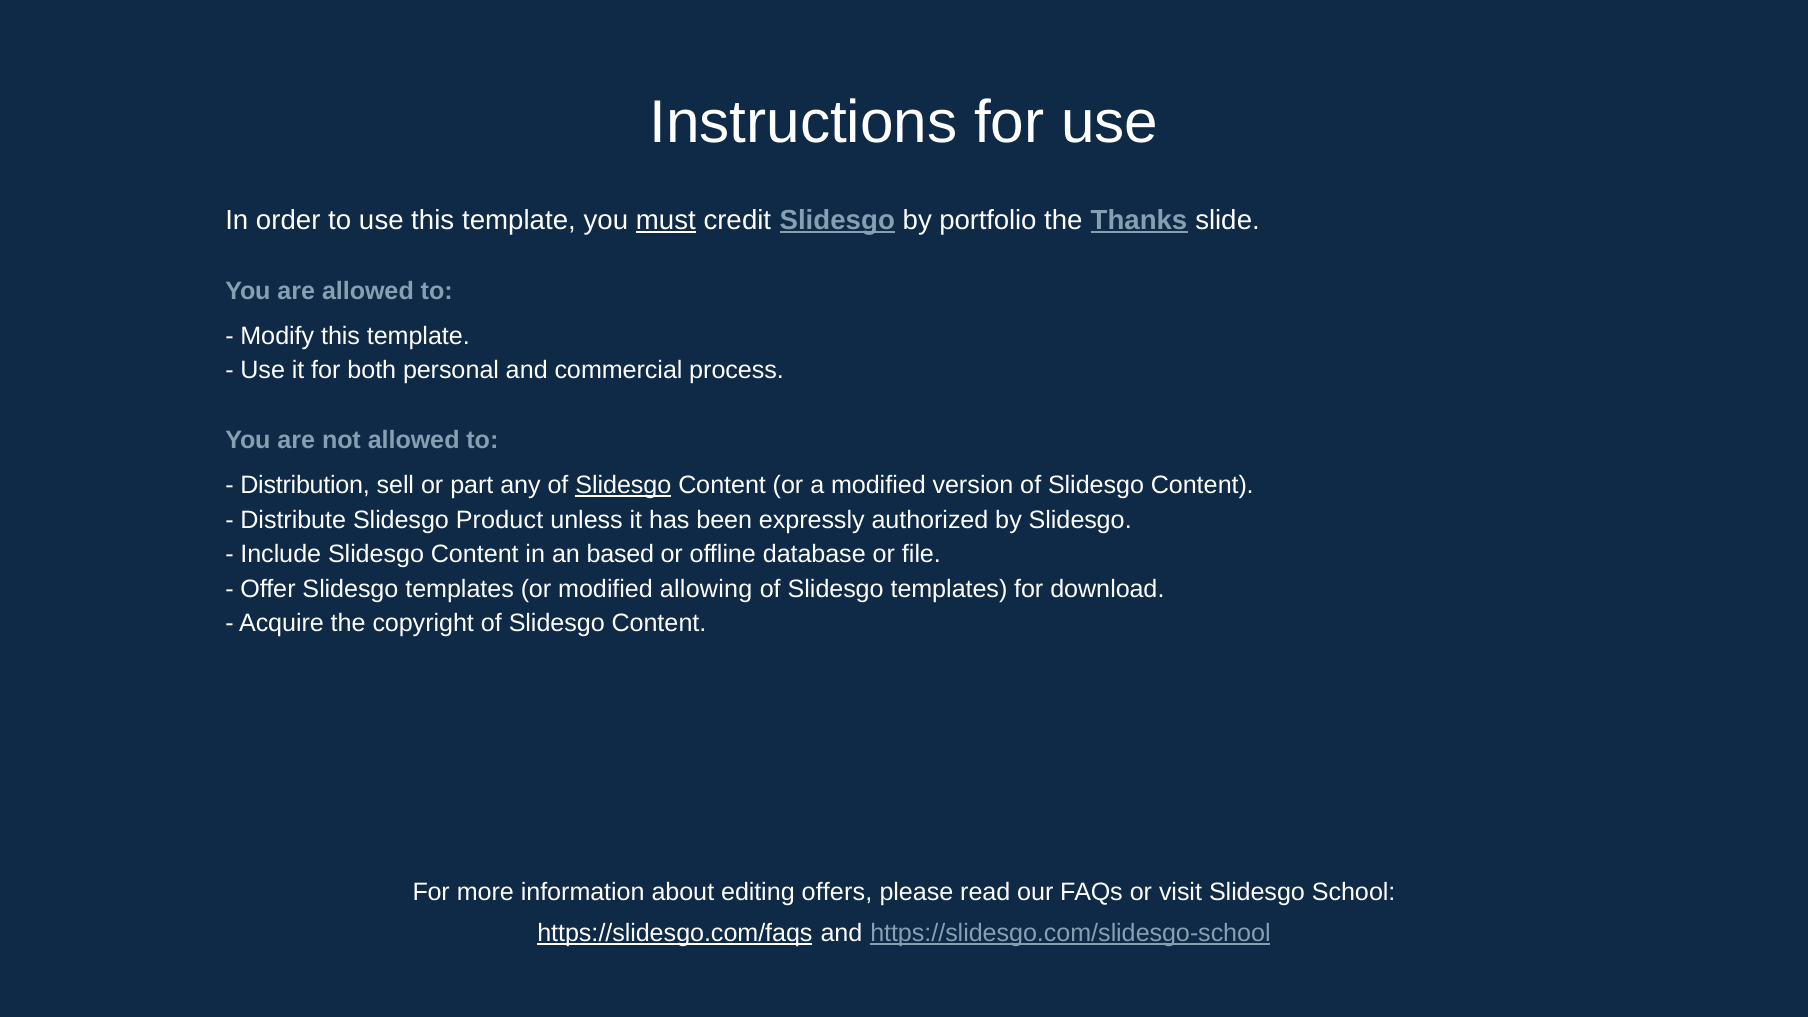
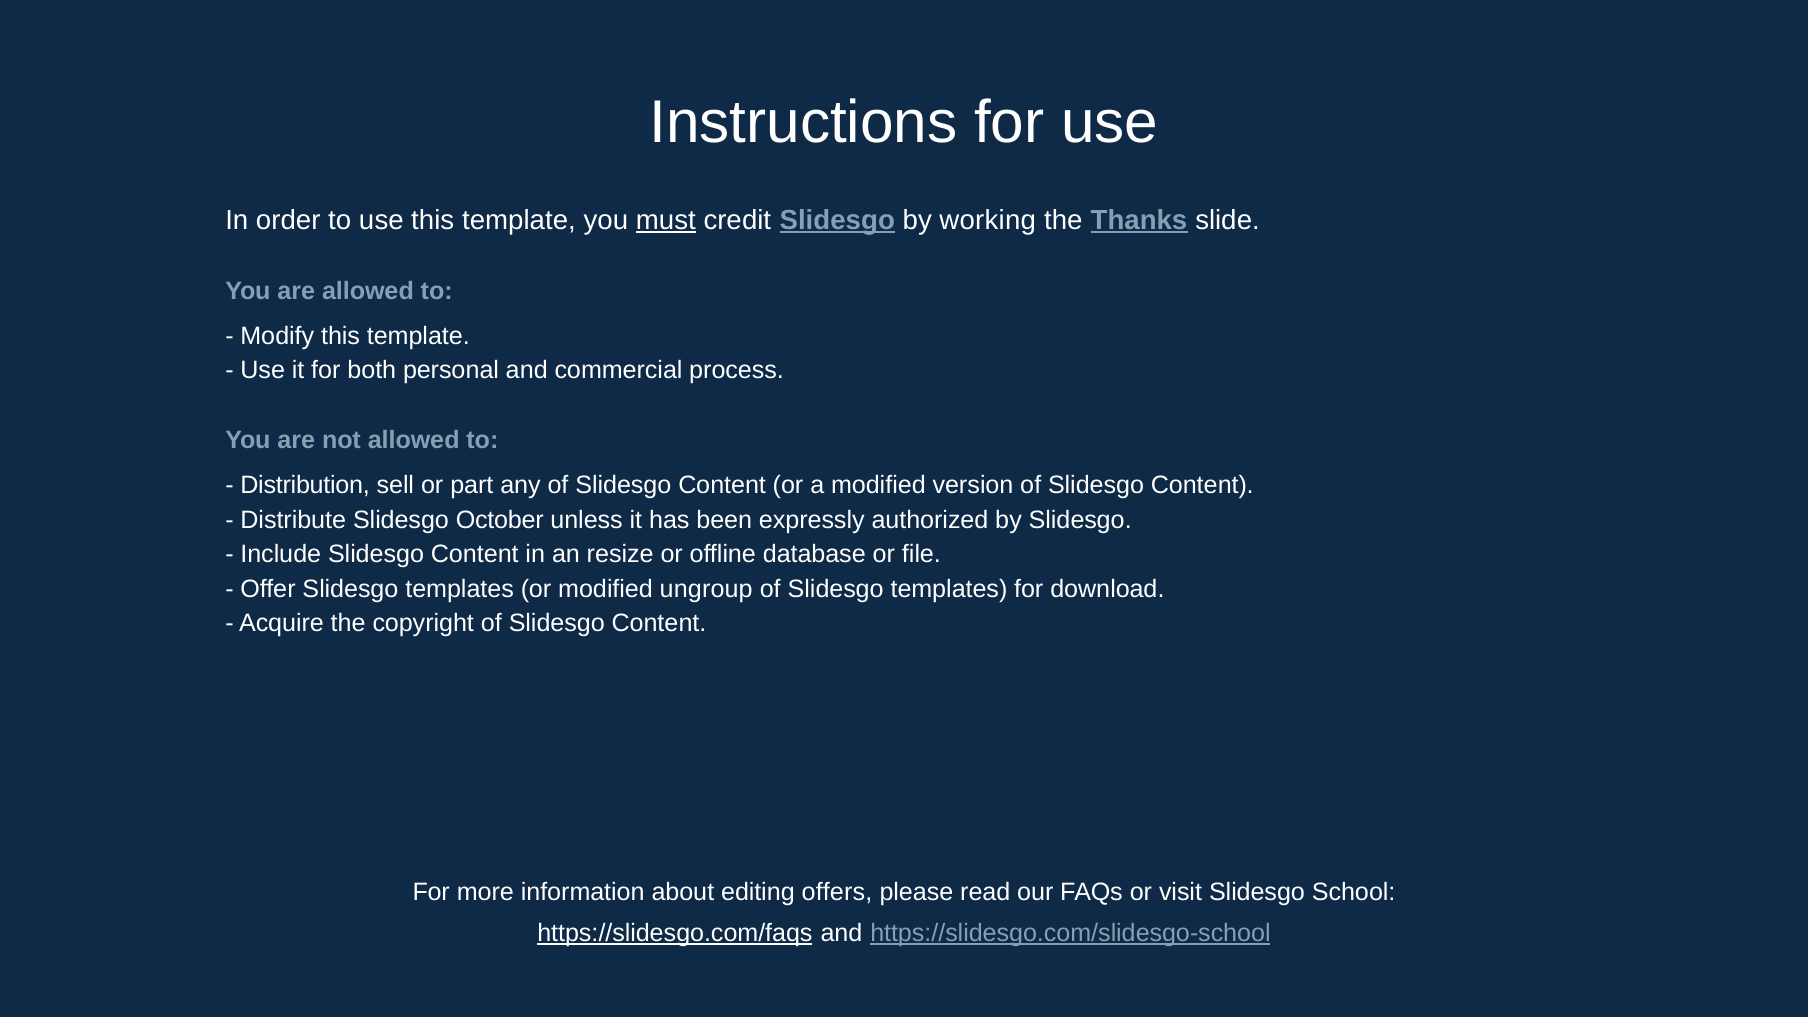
portfolio: portfolio -> working
Slidesgo at (623, 485) underline: present -> none
Product: Product -> October
based: based -> resize
allowing: allowing -> ungroup
